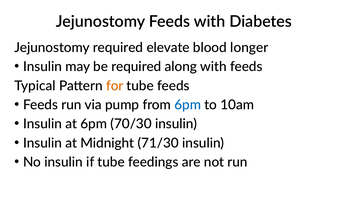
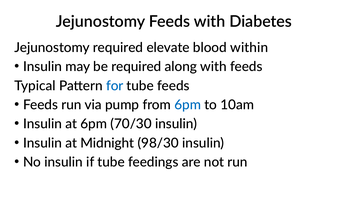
longer: longer -> within
for colour: orange -> blue
71/30: 71/30 -> 98/30
